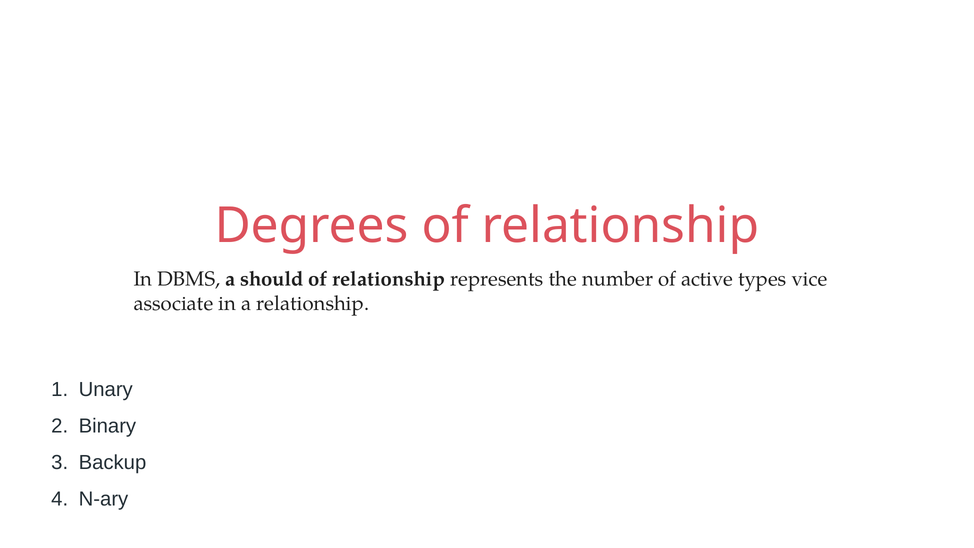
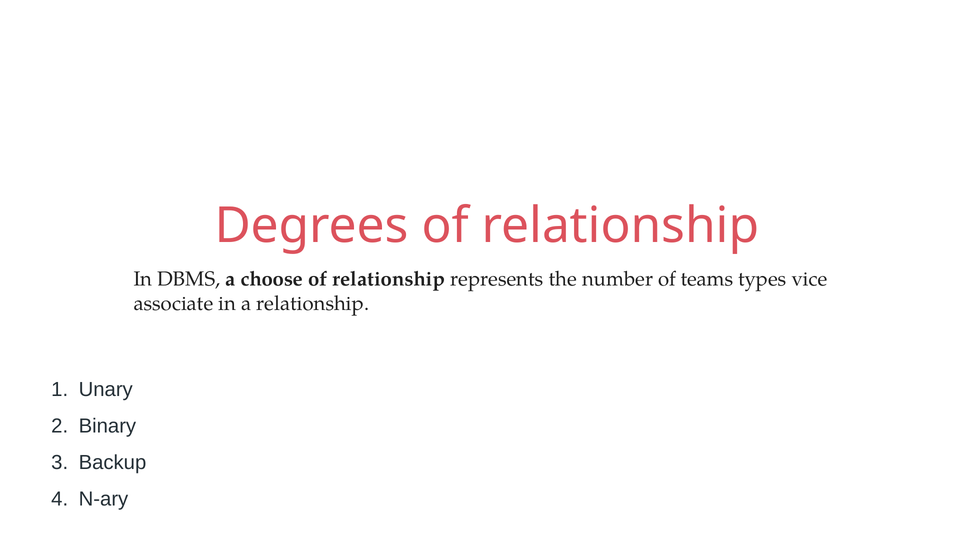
should: should -> choose
active: active -> teams
